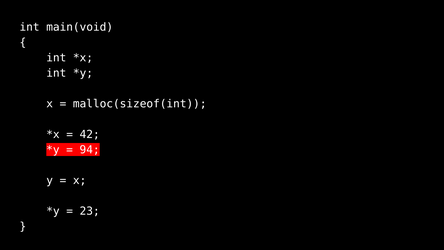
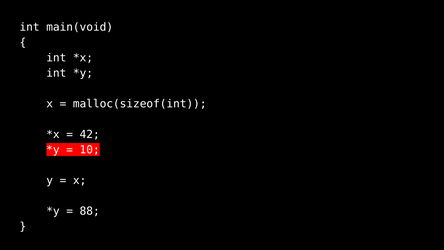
94: 94 -> 10
23: 23 -> 88
